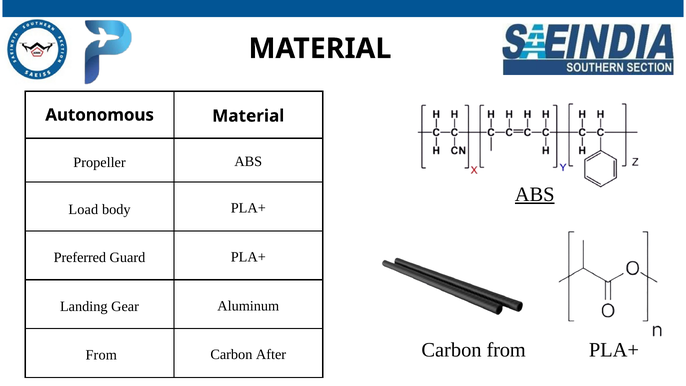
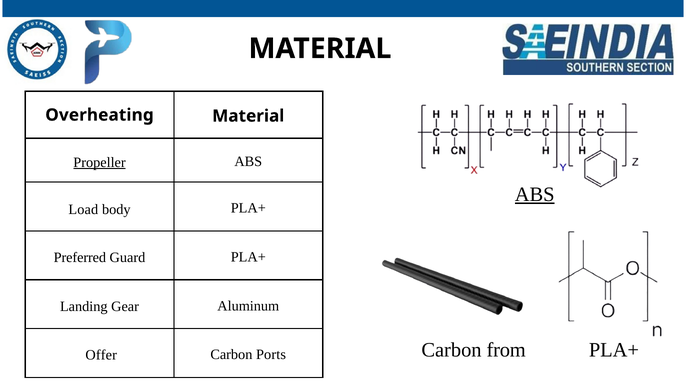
Autonomous: Autonomous -> Overheating
Propeller underline: none -> present
From at (101, 355): From -> Offer
After: After -> Ports
